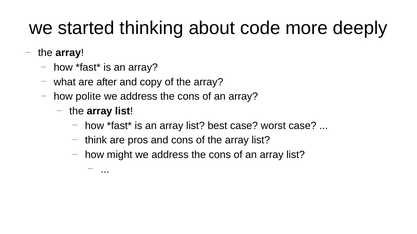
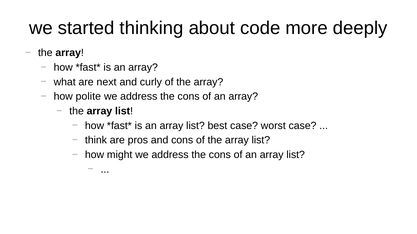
after: after -> next
copy: copy -> curly
